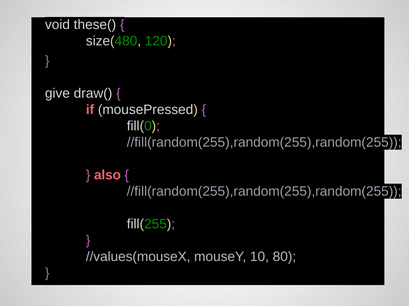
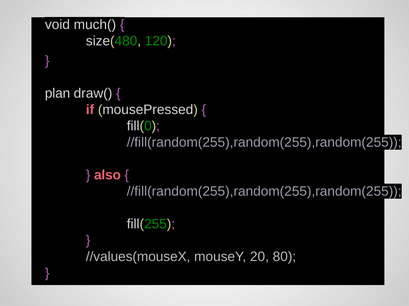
these(: these( -> much(
give: give -> plan
10: 10 -> 20
